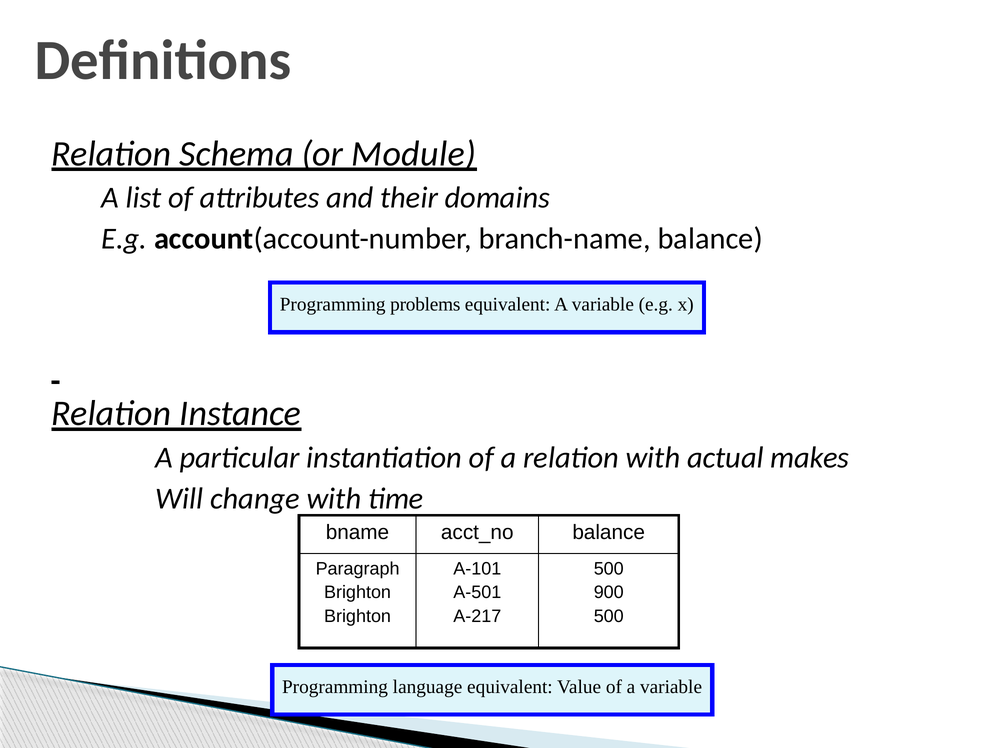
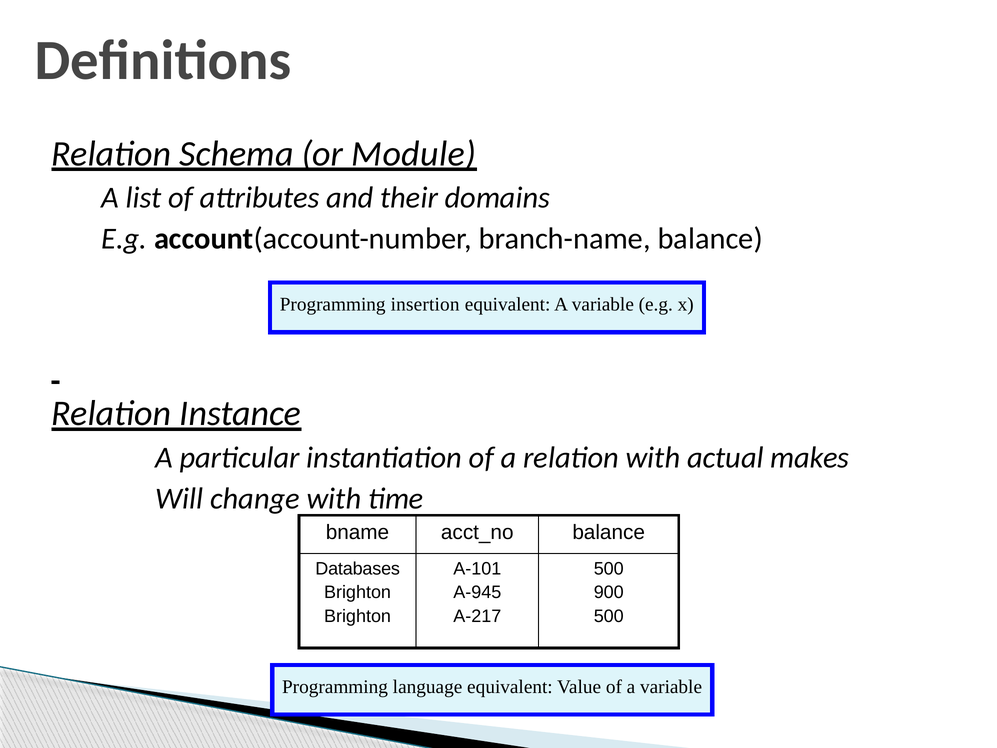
problems: problems -> insertion
Paragraph: Paragraph -> Databases
A-501: A-501 -> A-945
